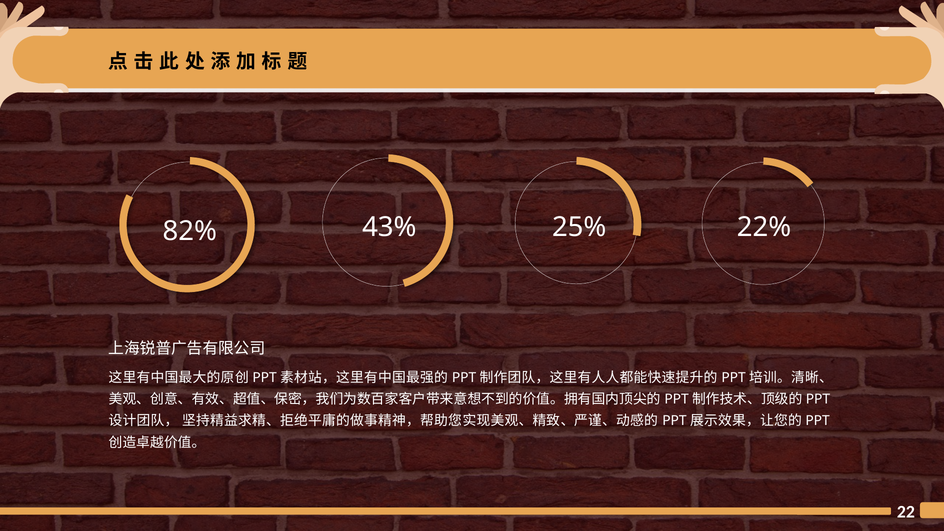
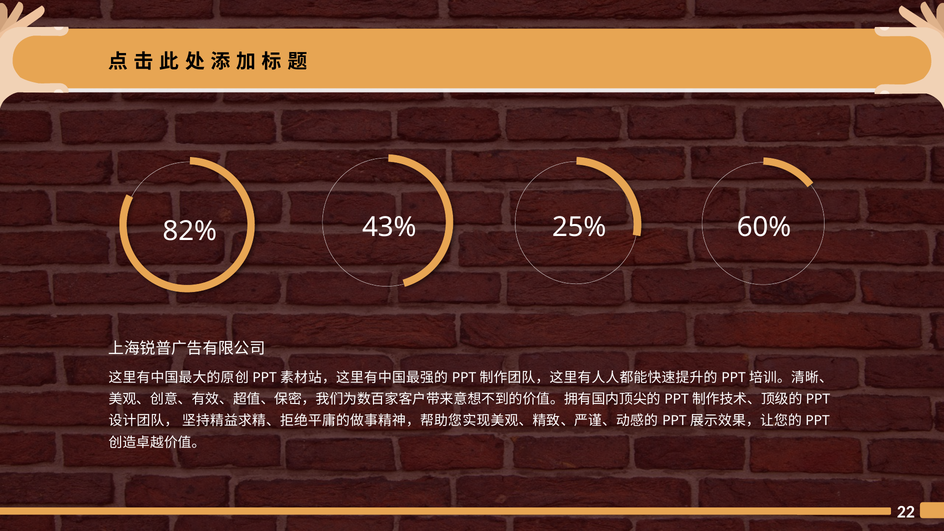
22%: 22% -> 60%
